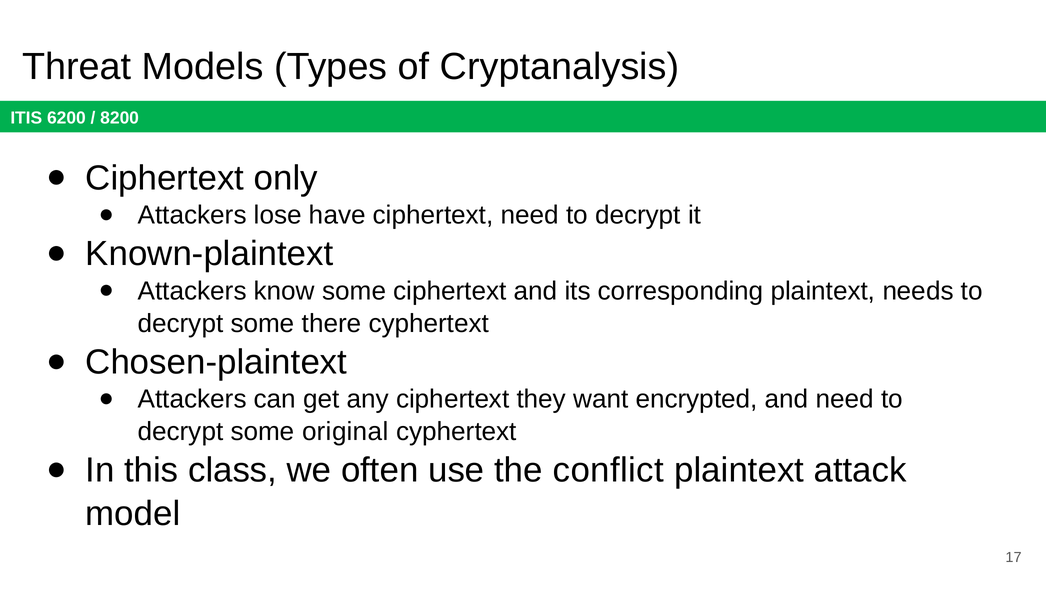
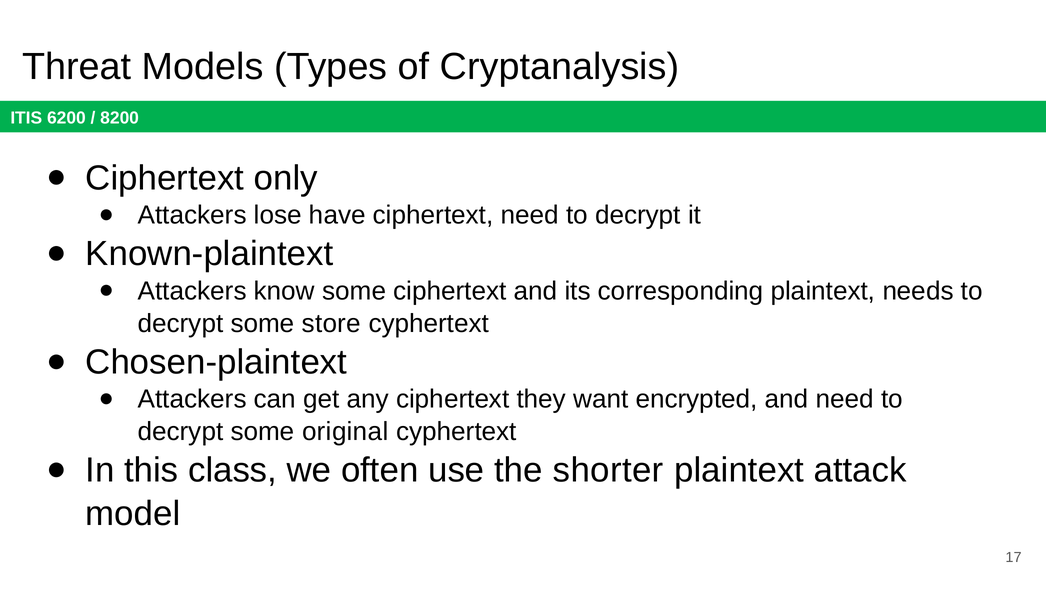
there: there -> store
conflict: conflict -> shorter
